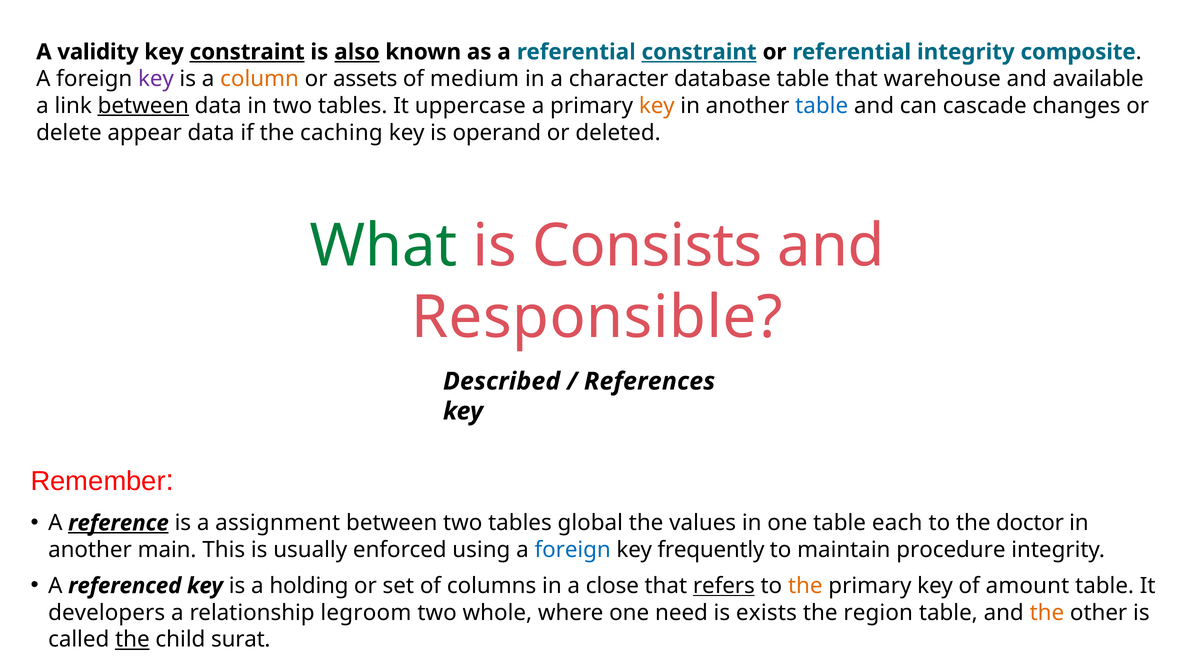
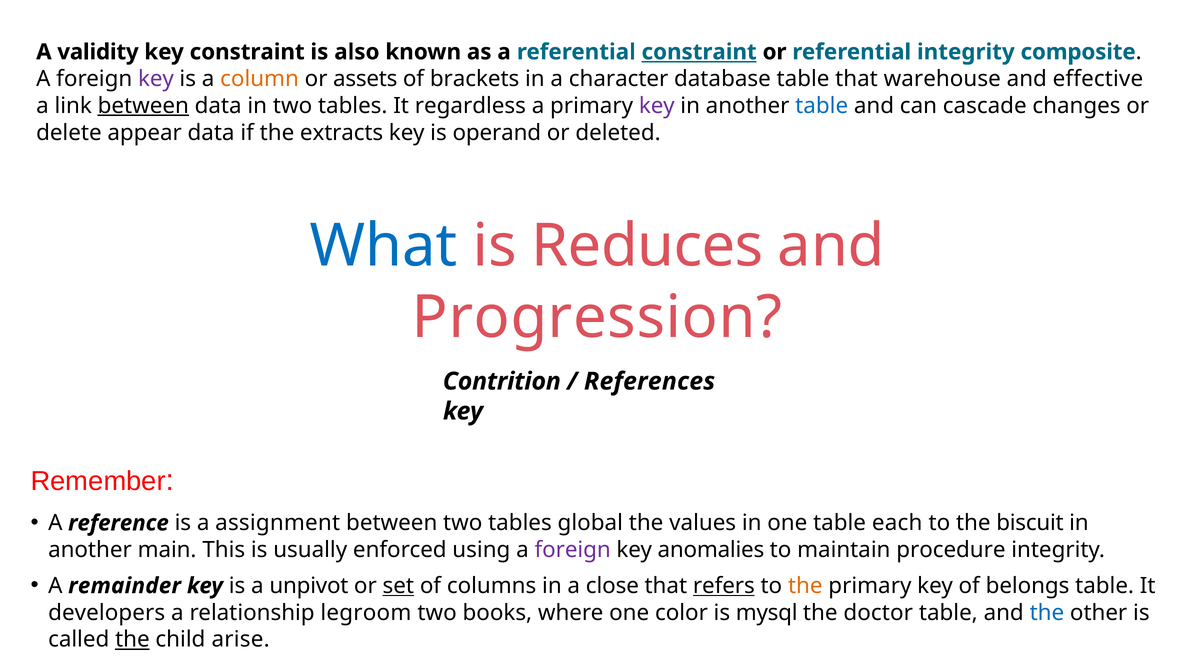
constraint at (247, 52) underline: present -> none
also underline: present -> none
medium: medium -> brackets
available: available -> effective
uppercase: uppercase -> regardless
key at (657, 106) colour: orange -> purple
caching: caching -> extracts
What colour: green -> blue
Consists: Consists -> Reduces
Responsible: Responsible -> Progression
Described: Described -> Contrition
reference underline: present -> none
doctor: doctor -> biscuit
foreign at (573, 550) colour: blue -> purple
frequently: frequently -> anomalies
referenced: referenced -> remainder
holding: holding -> unpivot
set underline: none -> present
amount: amount -> belongs
whole: whole -> books
need: need -> color
exists: exists -> mysql
region: region -> doctor
the at (1047, 613) colour: orange -> blue
surat: surat -> arise
